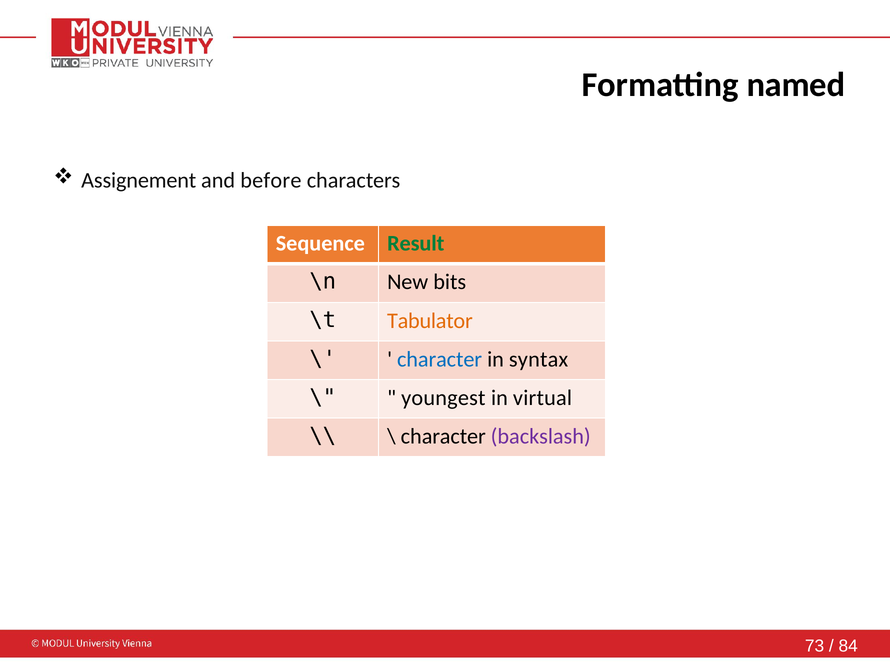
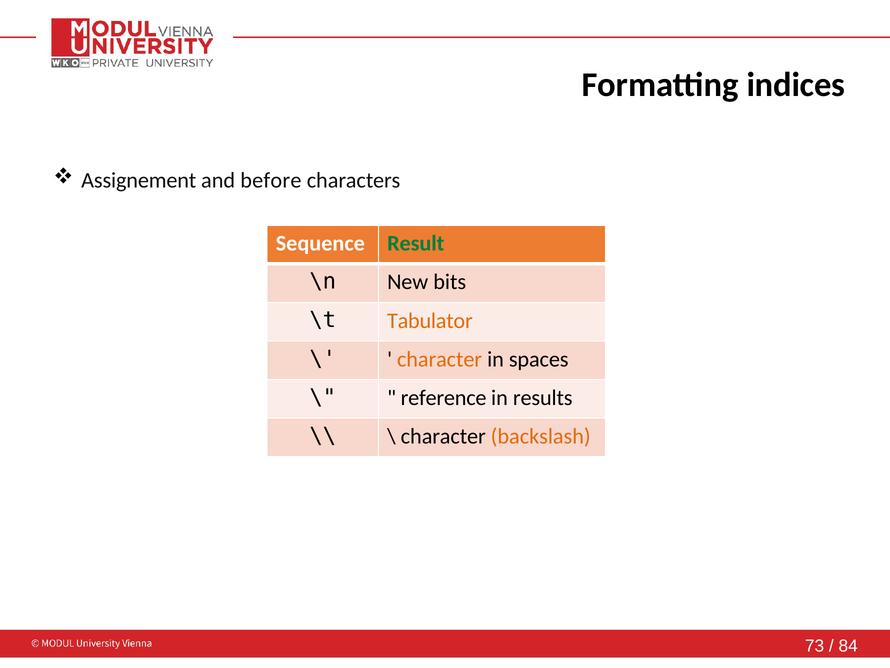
named: named -> indices
character at (440, 359) colour: blue -> orange
syntax: syntax -> spaces
youngest: youngest -> reference
virtual: virtual -> results
backslash colour: purple -> orange
